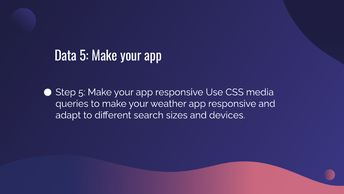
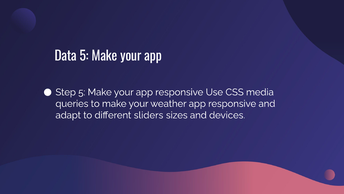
search: search -> sliders
